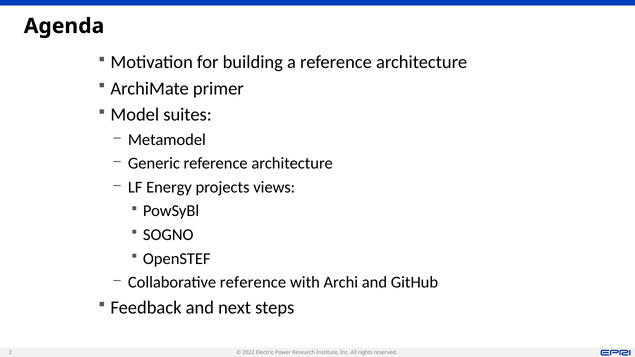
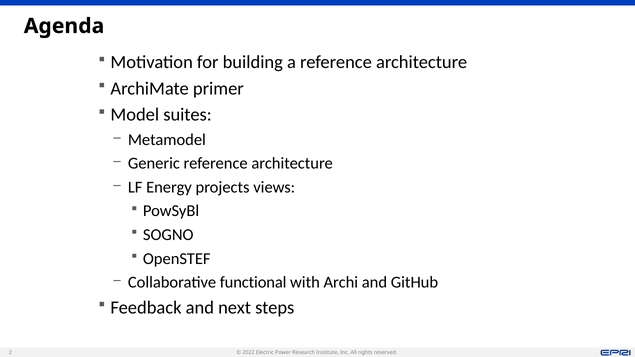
Collaborative reference: reference -> functional
